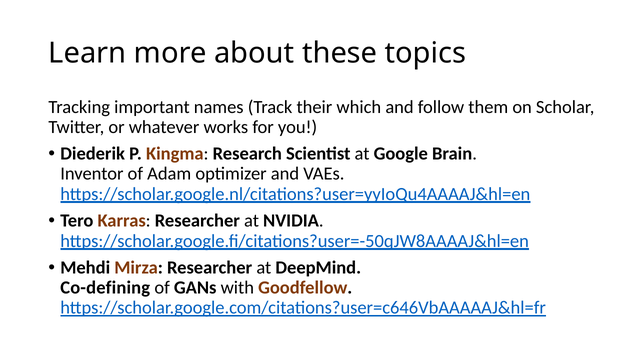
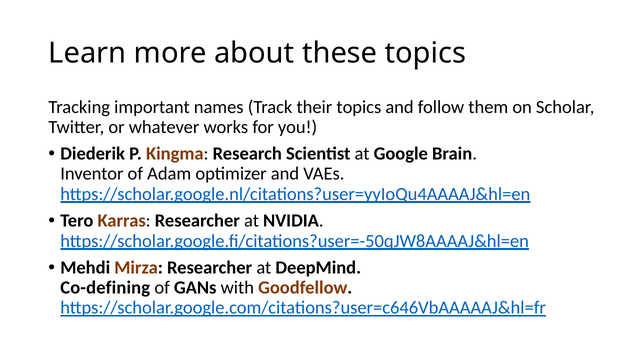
their which: which -> topics
